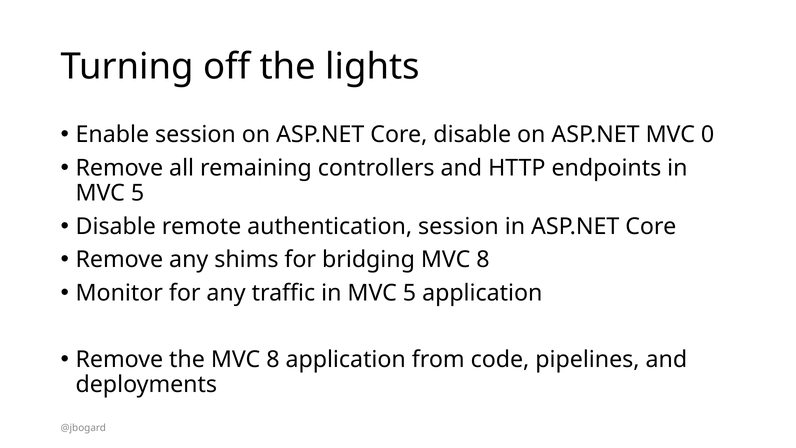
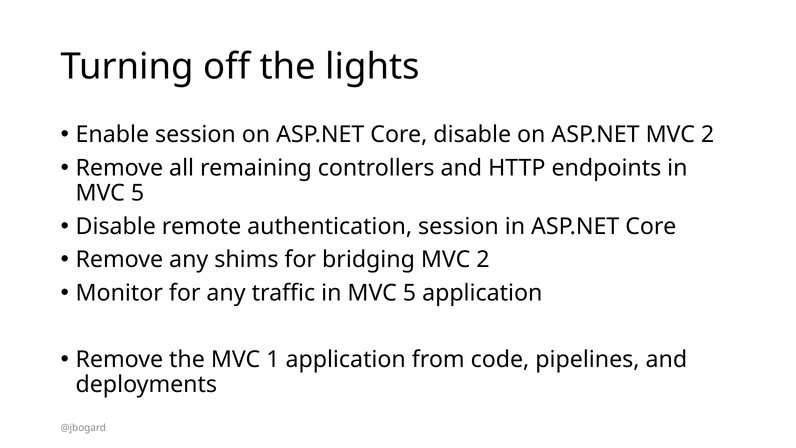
ASP.NET MVC 0: 0 -> 2
bridging MVC 8: 8 -> 2
the MVC 8: 8 -> 1
